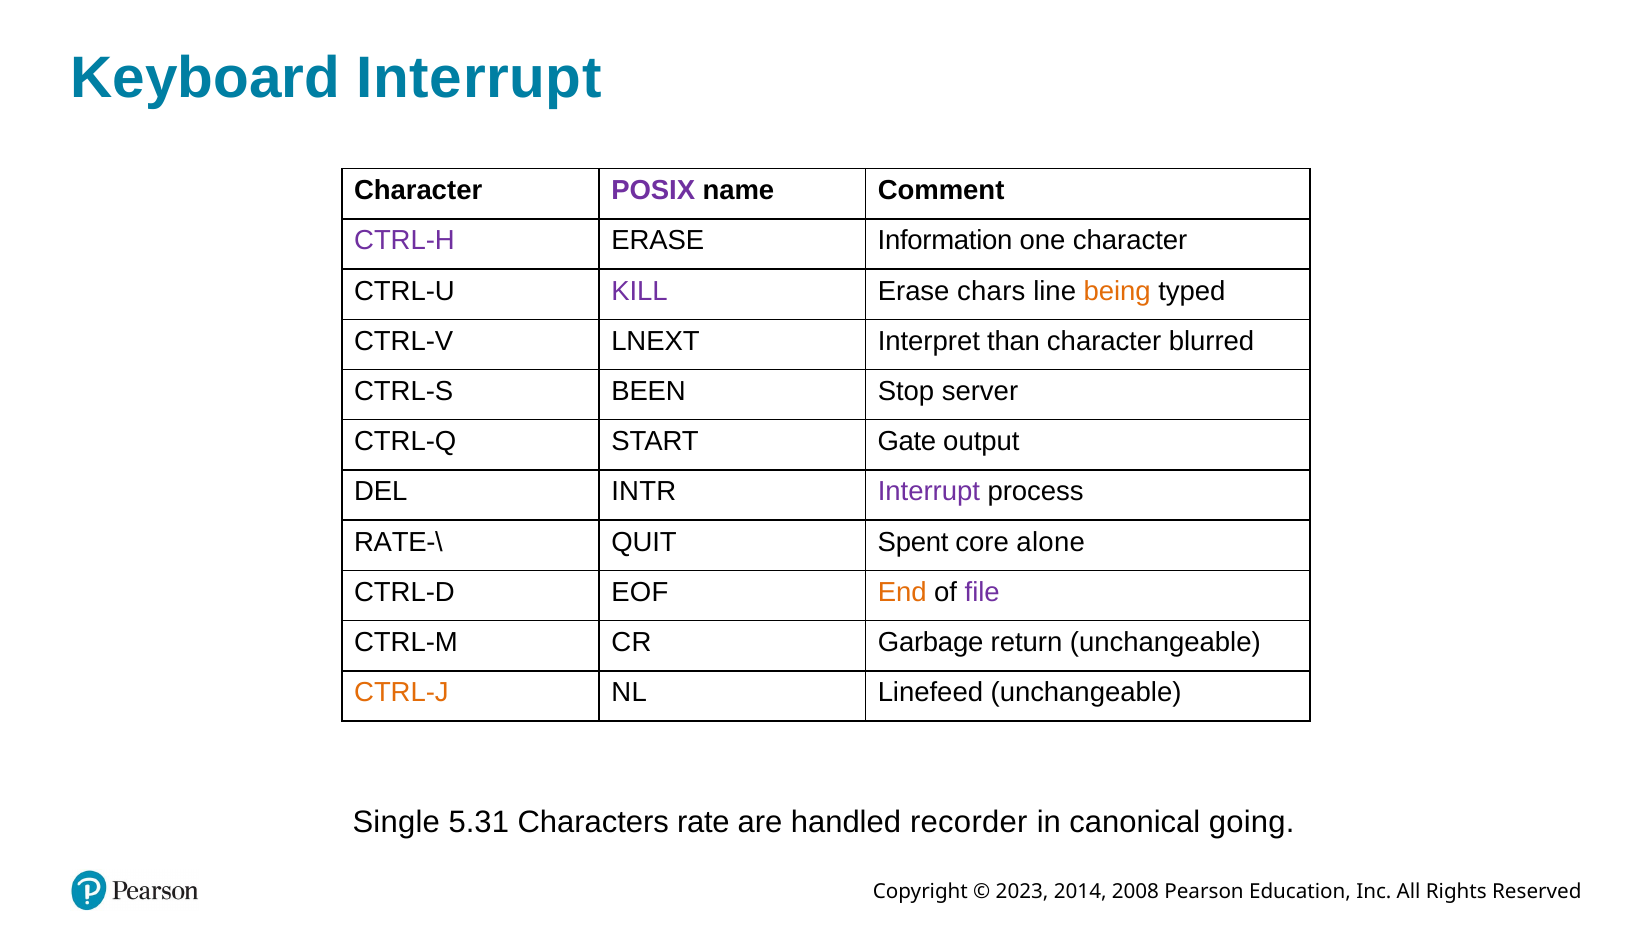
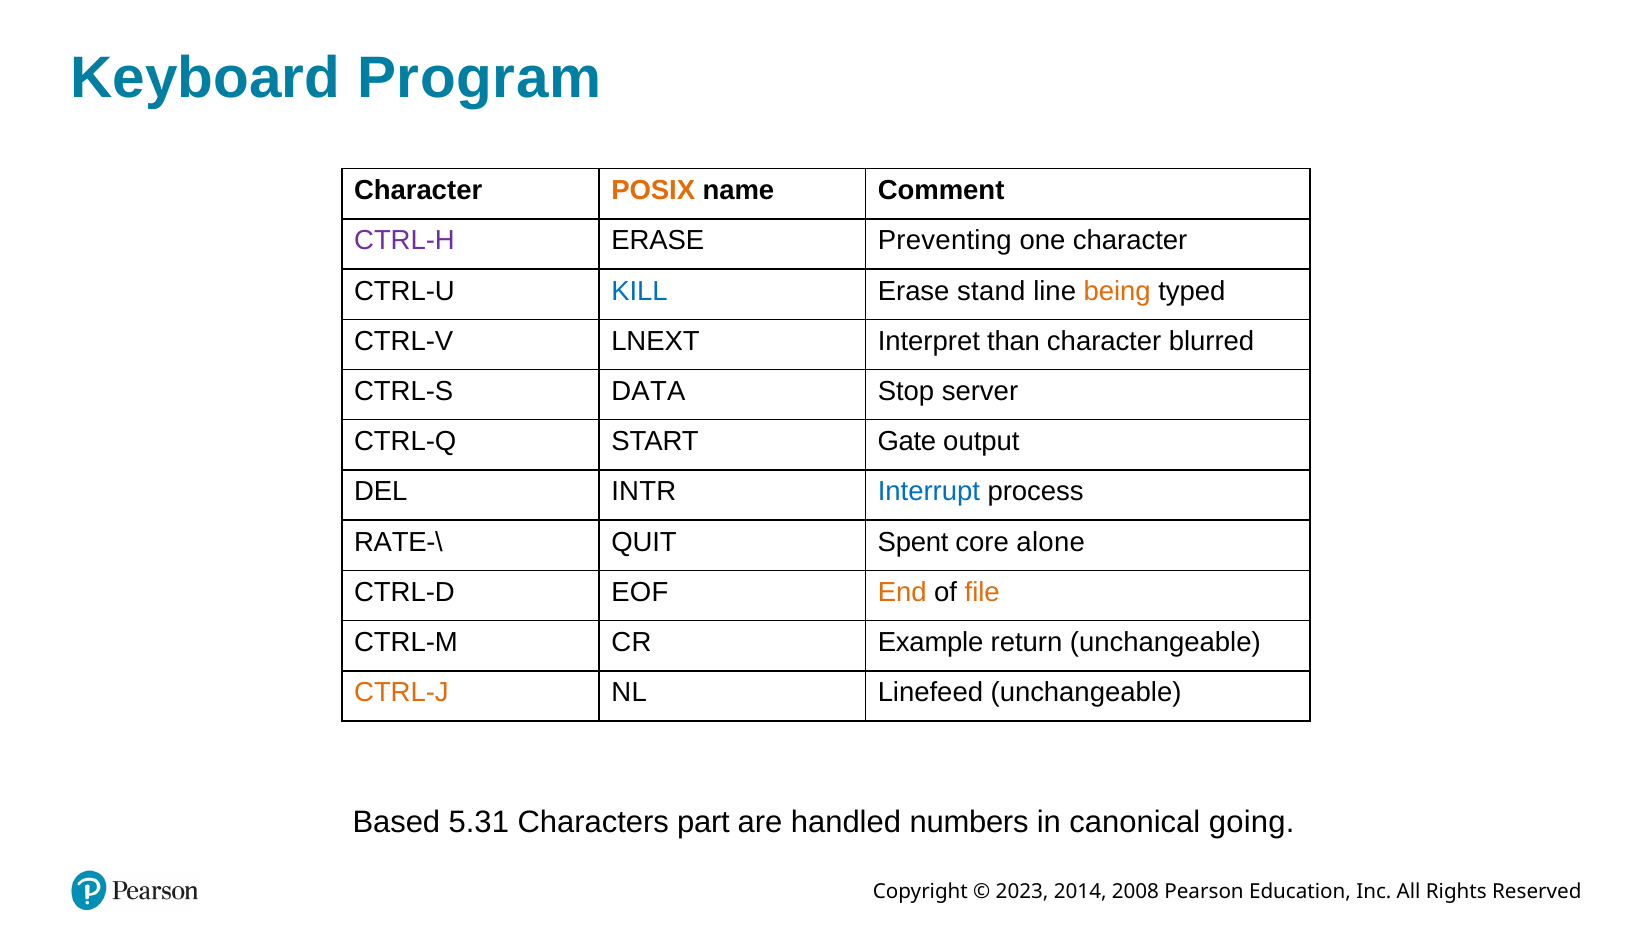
Keyboard Interrupt: Interrupt -> Program
POSIX colour: purple -> orange
Information: Information -> Preventing
KILL colour: purple -> blue
chars: chars -> stand
BEEN: BEEN -> DATA
Interrupt at (929, 492) colour: purple -> blue
file colour: purple -> orange
Garbage: Garbage -> Example
Single: Single -> Based
rate: rate -> part
recorder: recorder -> numbers
